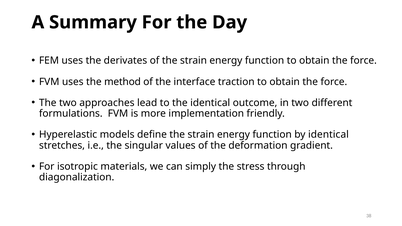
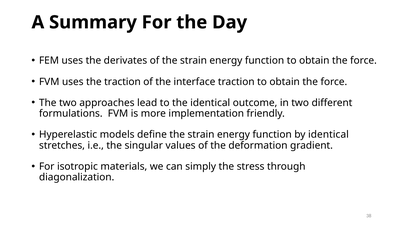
the method: method -> traction
